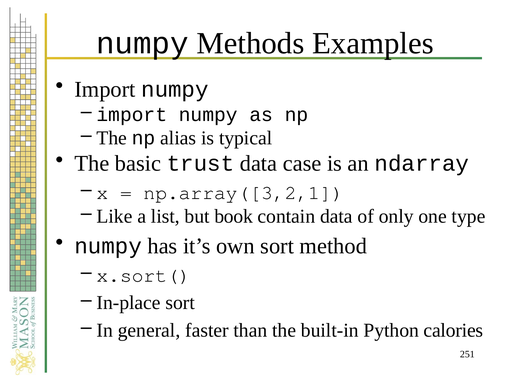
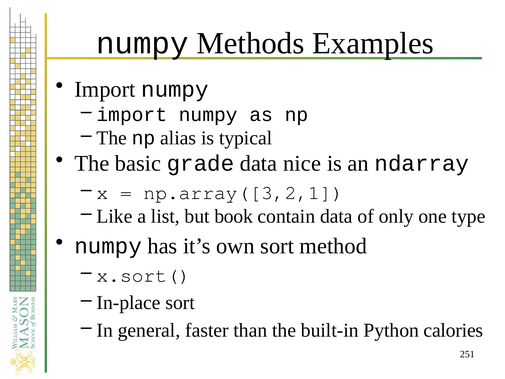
trust: trust -> grade
case: case -> nice
